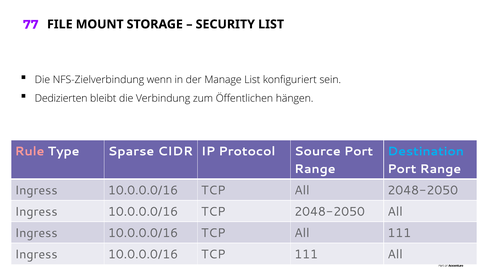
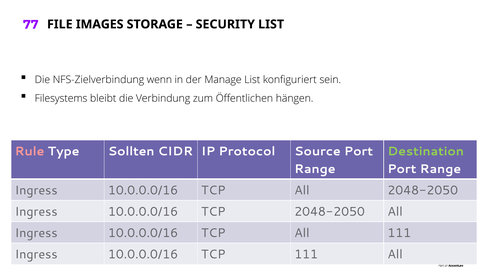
MOUNT: MOUNT -> IMAGES
Dedizierten: Dedizierten -> Filesystems
Sparse: Sparse -> Sollten
Destination colour: light blue -> light green
